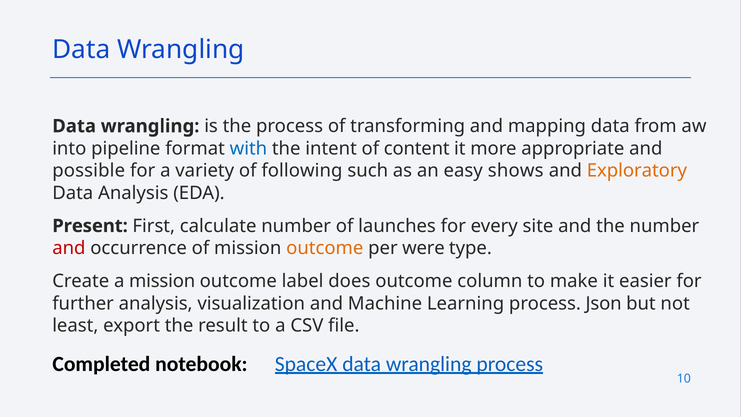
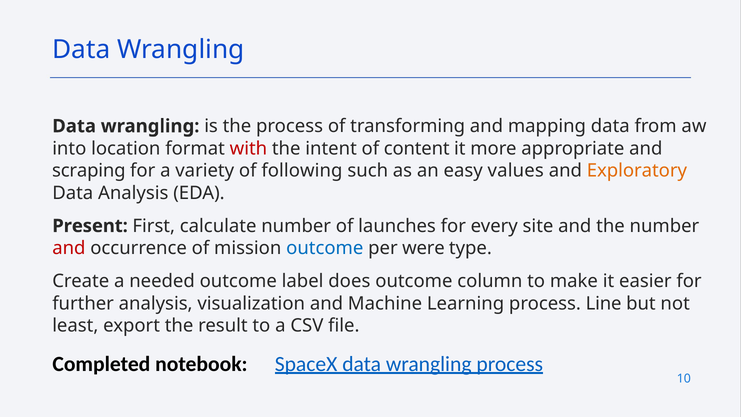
pipeline: pipeline -> location
with colour: blue -> red
possible: possible -> scraping
shows: shows -> values
outcome at (325, 248) colour: orange -> blue
a mission: mission -> needed
Json: Json -> Line
